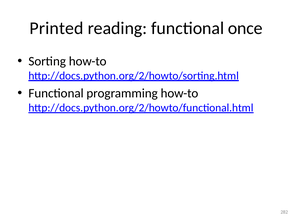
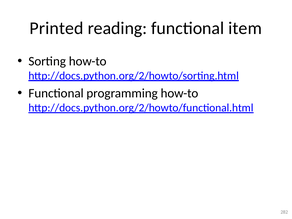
once: once -> item
